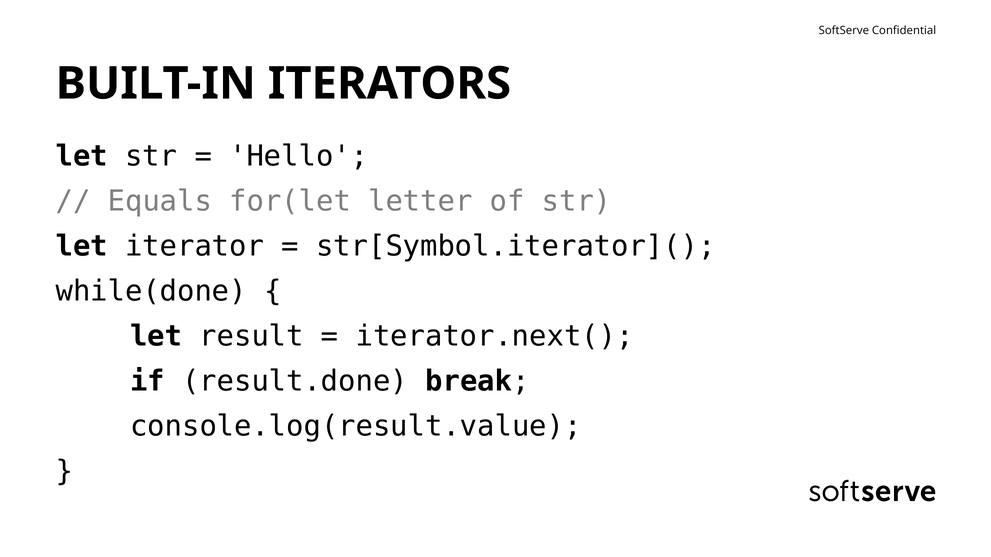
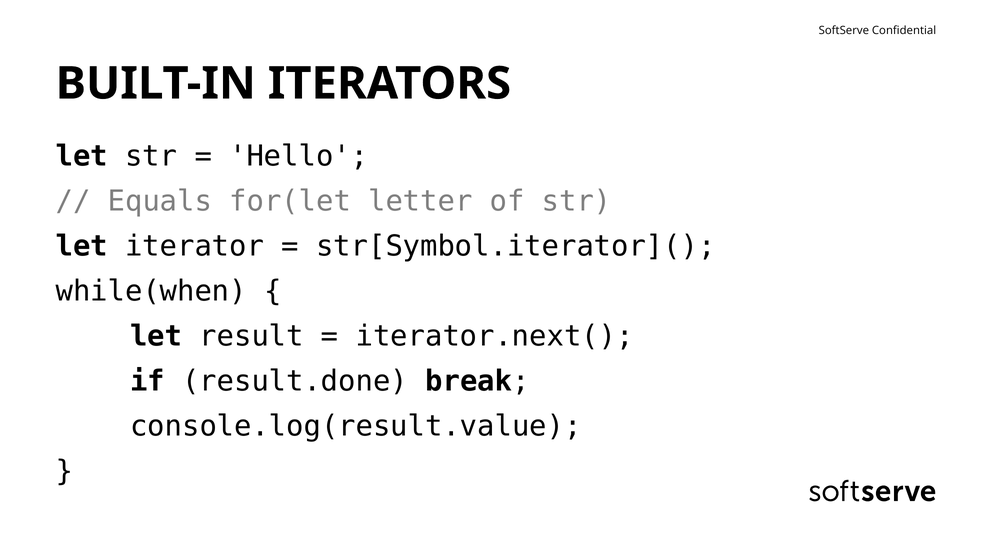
while(done: while(done -> while(when
